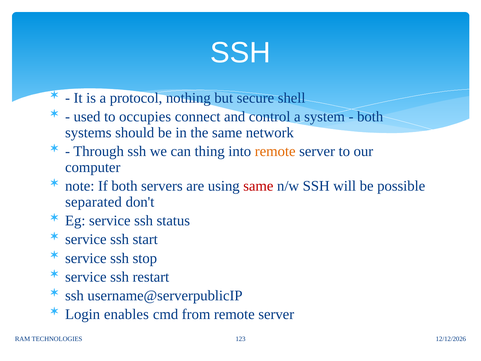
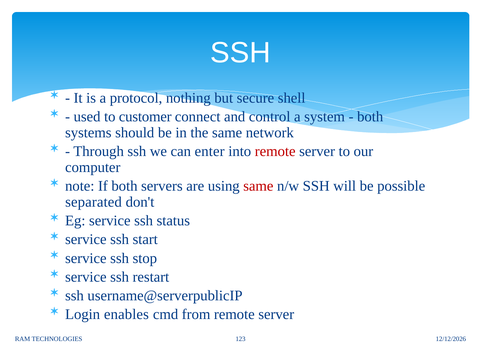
occupies: occupies -> customer
thing: thing -> enter
remote at (275, 151) colour: orange -> red
